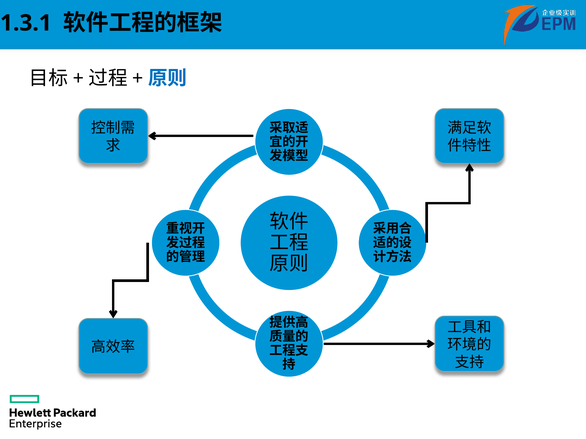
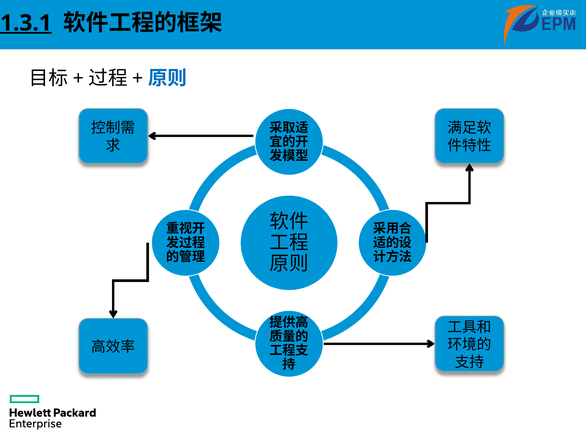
1.3.1 underline: none -> present
